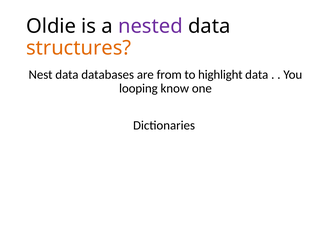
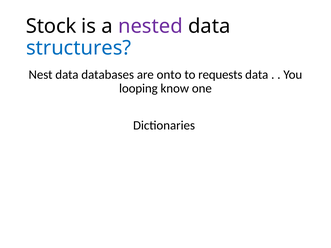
Oldie: Oldie -> Stock
structures colour: orange -> blue
from: from -> onto
highlight: highlight -> requests
